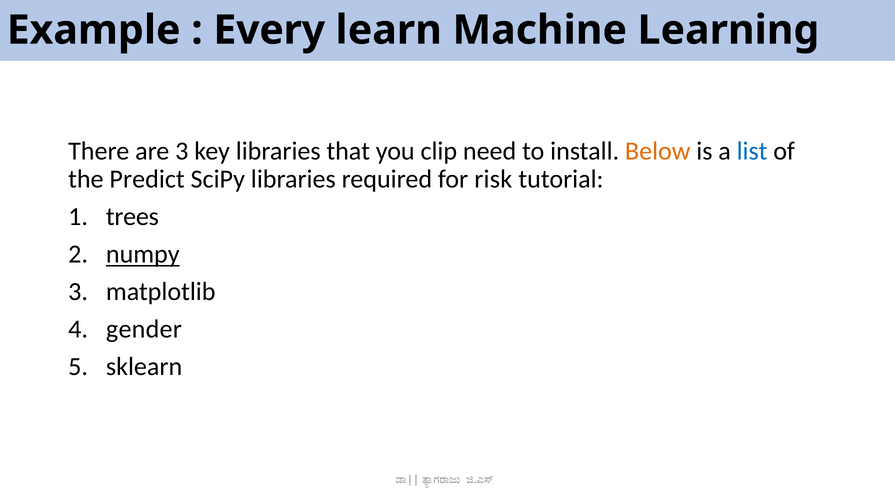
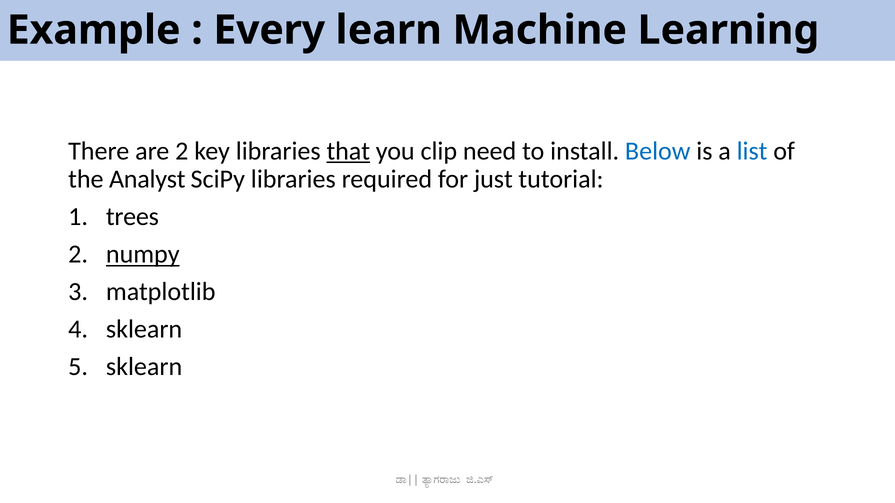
are 3: 3 -> 2
that underline: none -> present
Below colour: orange -> blue
Predict: Predict -> Analyst
risk: risk -> just
gender at (144, 330): gender -> sklearn
